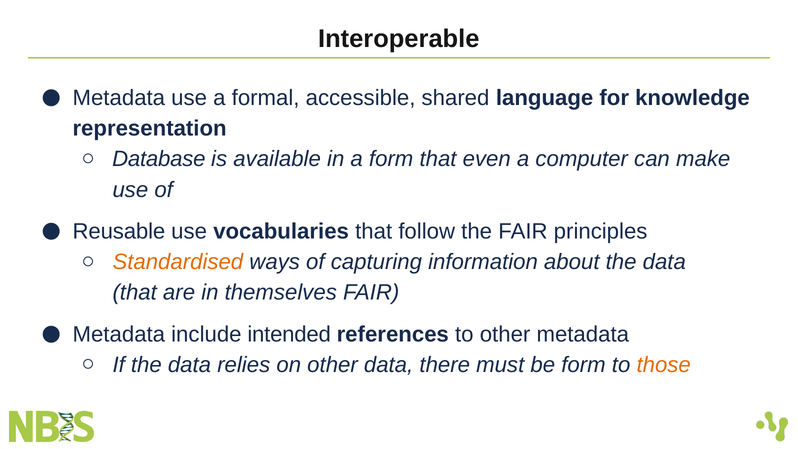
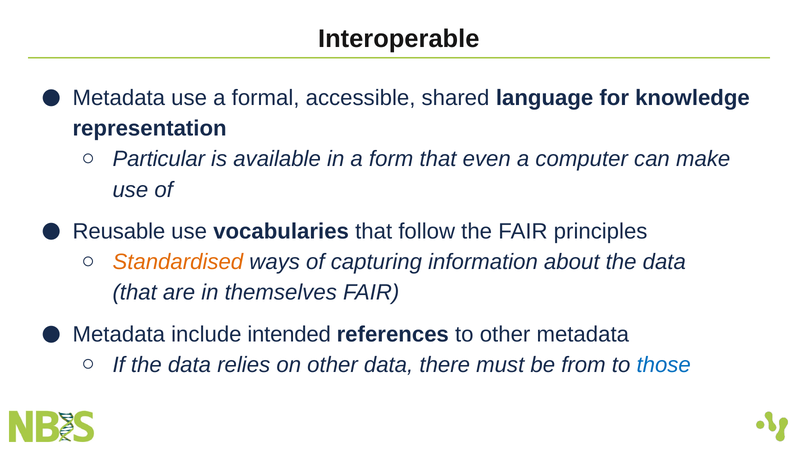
Database: Database -> Particular
be form: form -> from
those colour: orange -> blue
